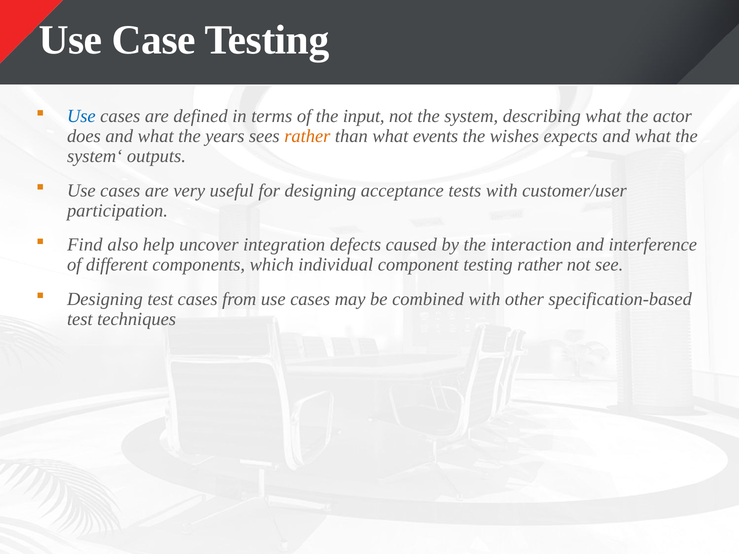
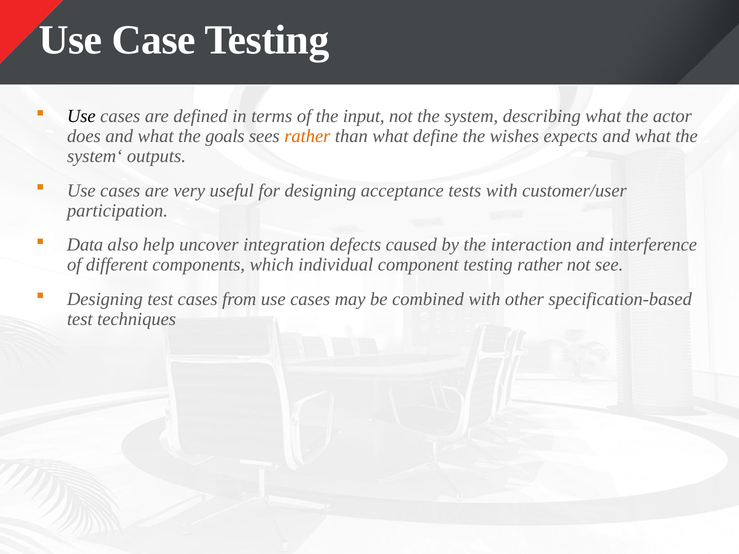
Use at (81, 116) colour: blue -> black
years: years -> goals
events: events -> define
Find: Find -> Data
